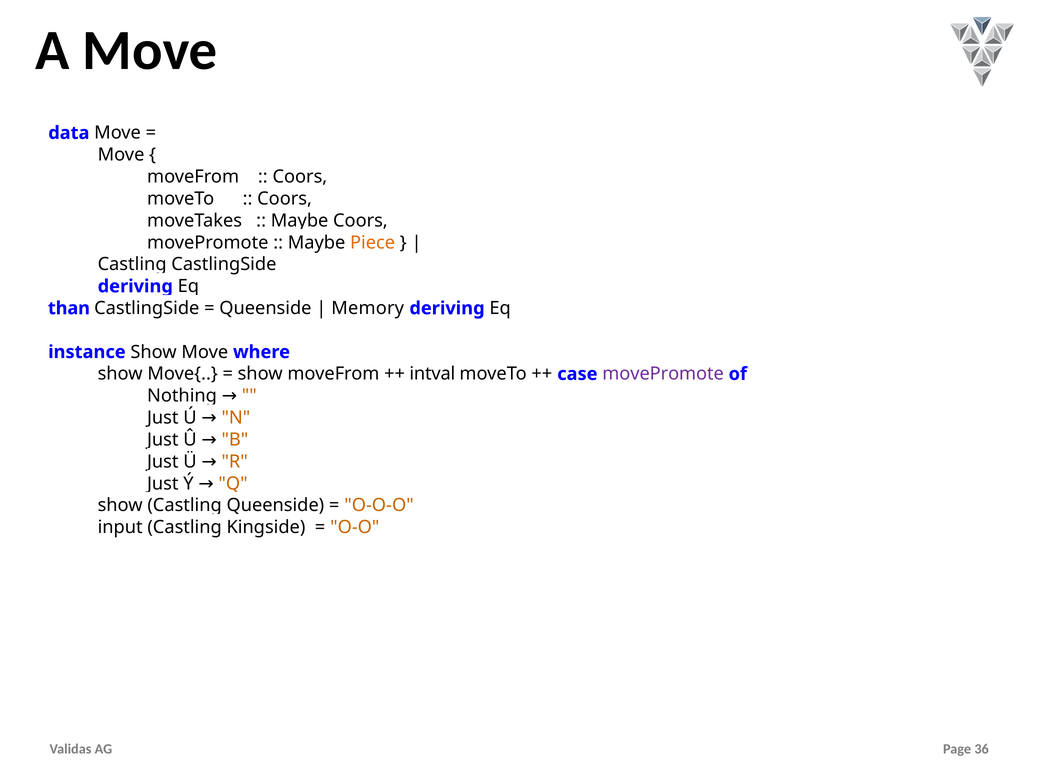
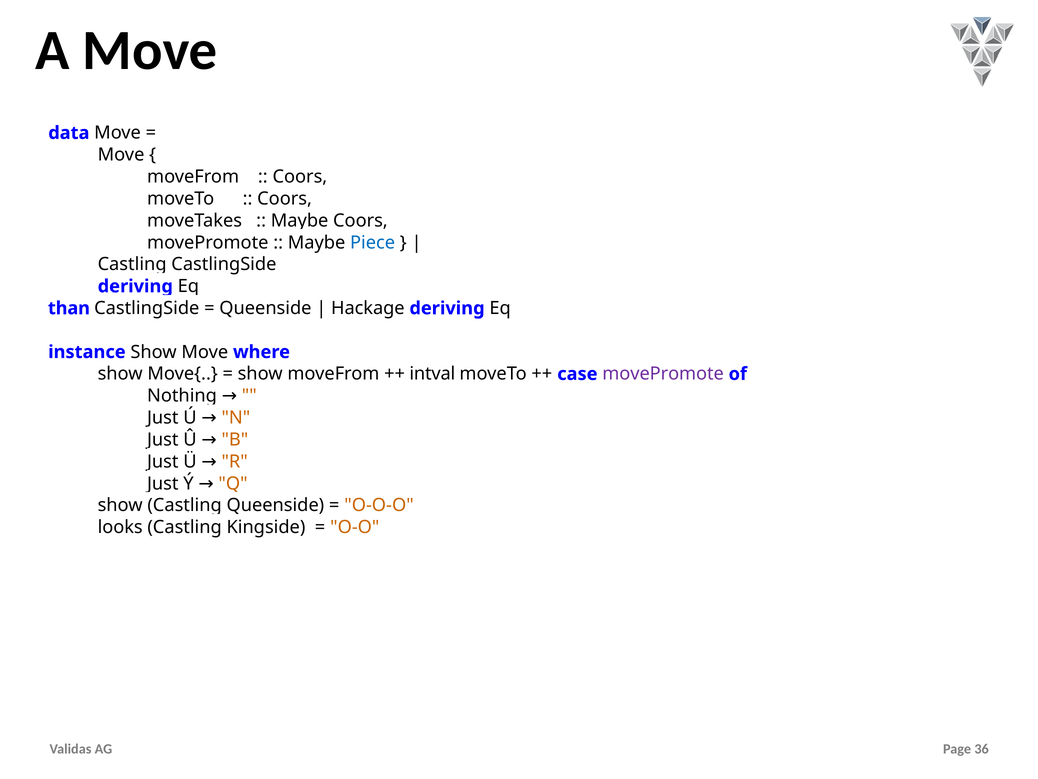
Piece colour: orange -> blue
Memory: Memory -> Hackage
input: input -> looks
